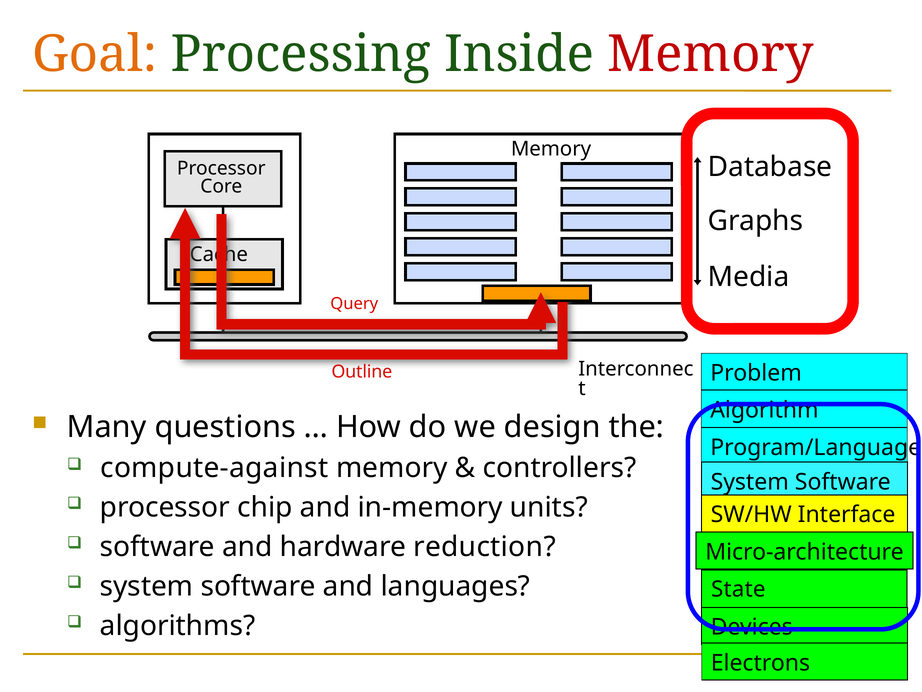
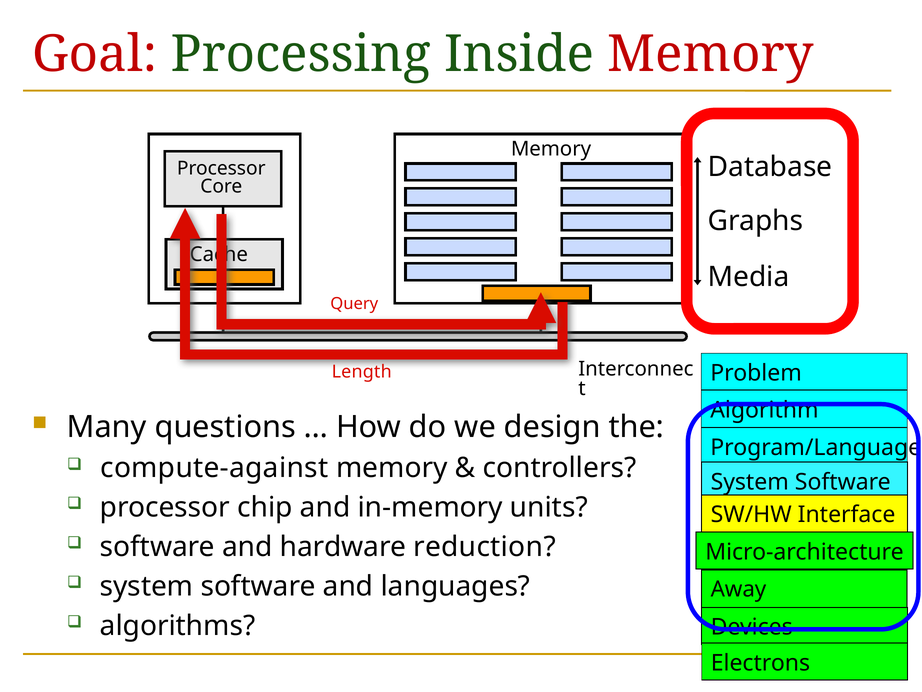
Goal colour: orange -> red
Outline: Outline -> Length
State: State -> Away
